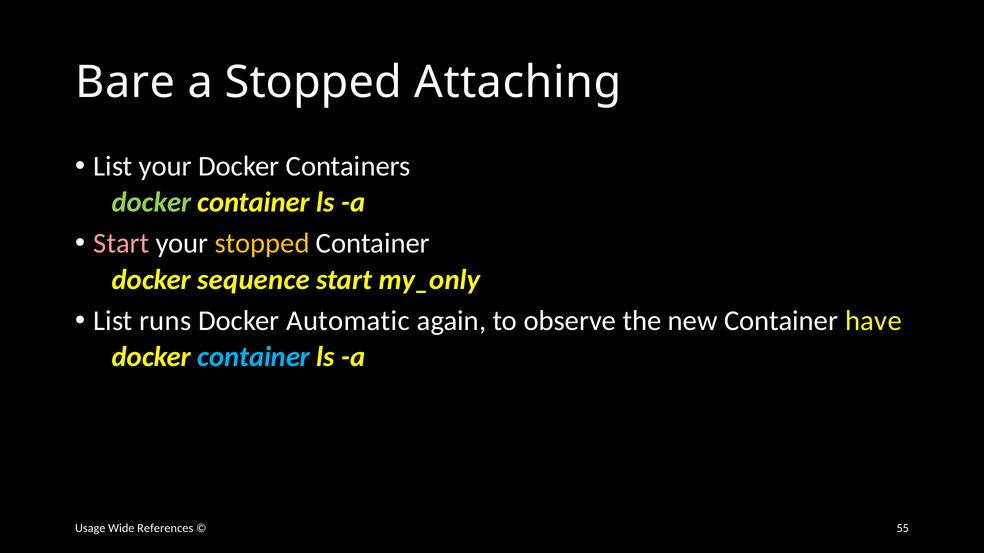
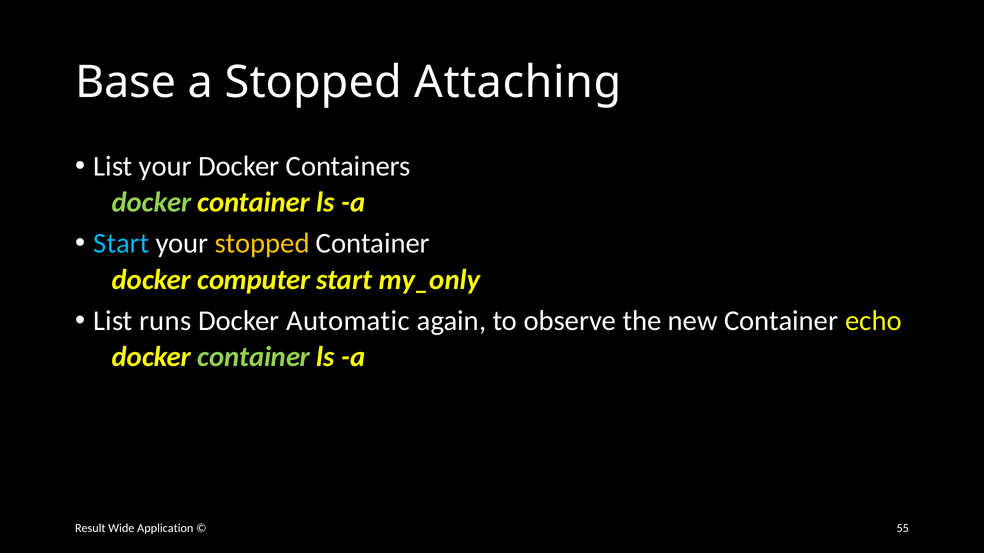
Bare: Bare -> Base
Start at (121, 244) colour: pink -> light blue
sequence: sequence -> computer
have: have -> echo
container at (254, 357) colour: light blue -> light green
Usage: Usage -> Result
References: References -> Application
